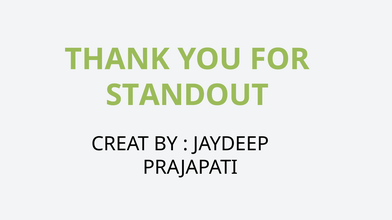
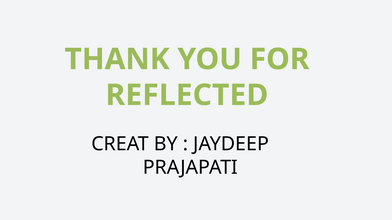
STANDOUT: STANDOUT -> REFLECTED
